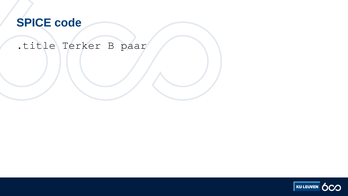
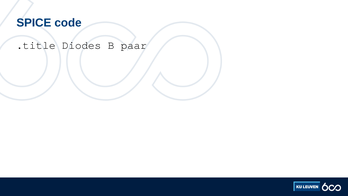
Terker: Terker -> Diodes
